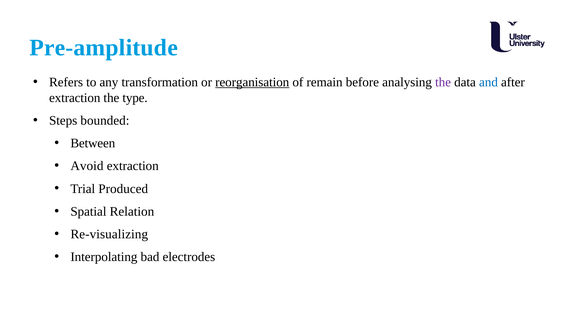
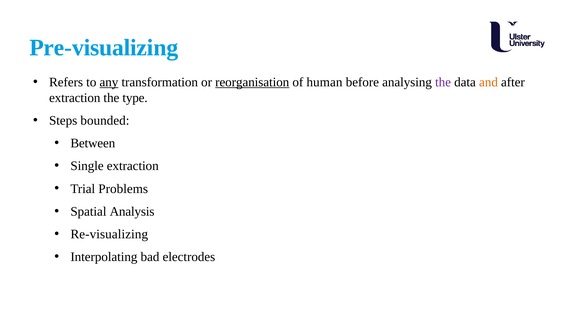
Pre-amplitude: Pre-amplitude -> Pre-visualizing
any underline: none -> present
remain: remain -> human
and colour: blue -> orange
Avoid: Avoid -> Single
Produced: Produced -> Problems
Relation: Relation -> Analysis
